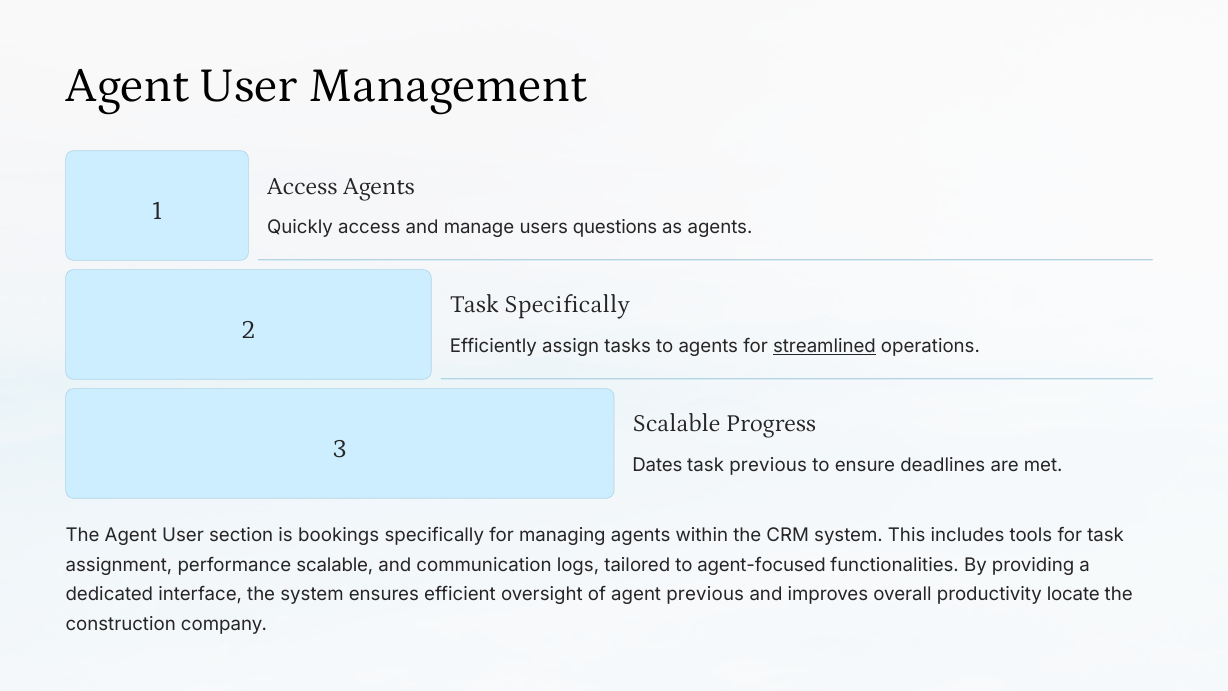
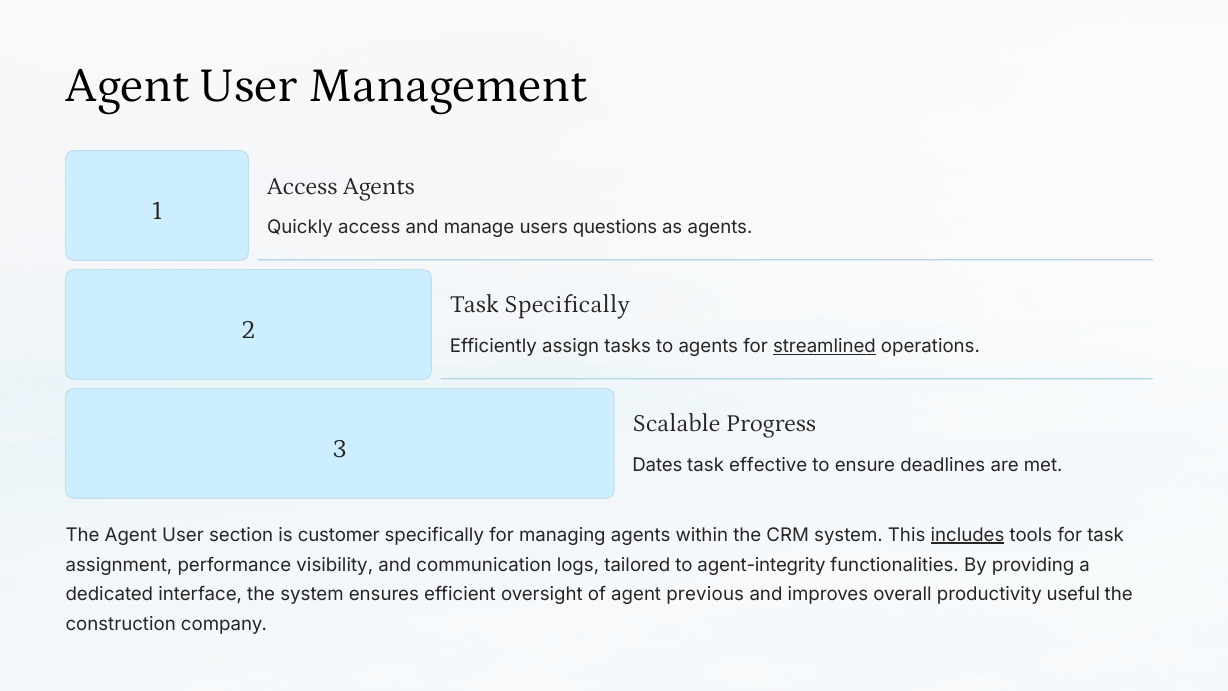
task previous: previous -> effective
bookings: bookings -> customer
includes underline: none -> present
performance scalable: scalable -> visibility
agent-focused: agent-focused -> agent-integrity
locate: locate -> useful
